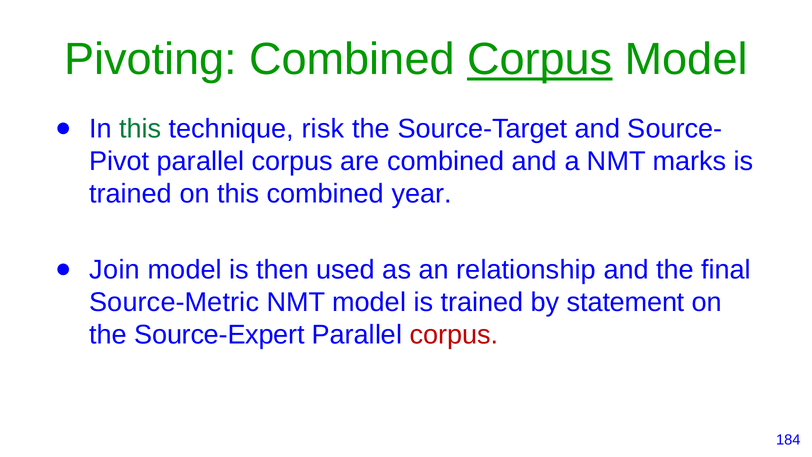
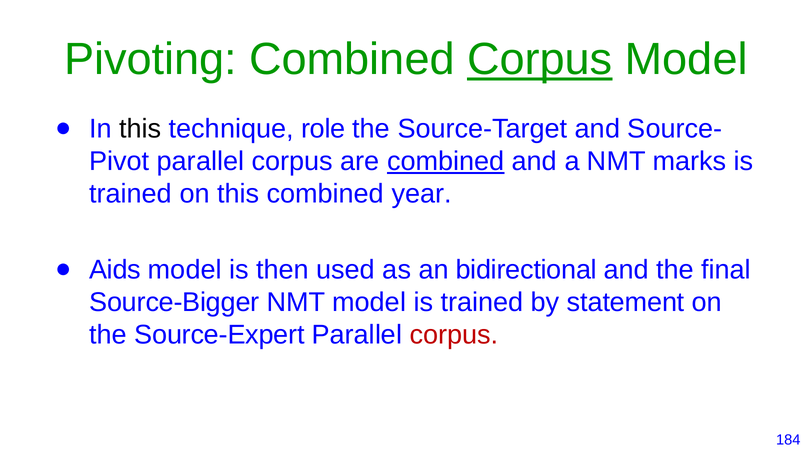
this at (140, 129) colour: green -> black
risk: risk -> role
combined at (446, 161) underline: none -> present
Join: Join -> Aids
relationship: relationship -> bidirectional
Source-Metric: Source-Metric -> Source-Bigger
